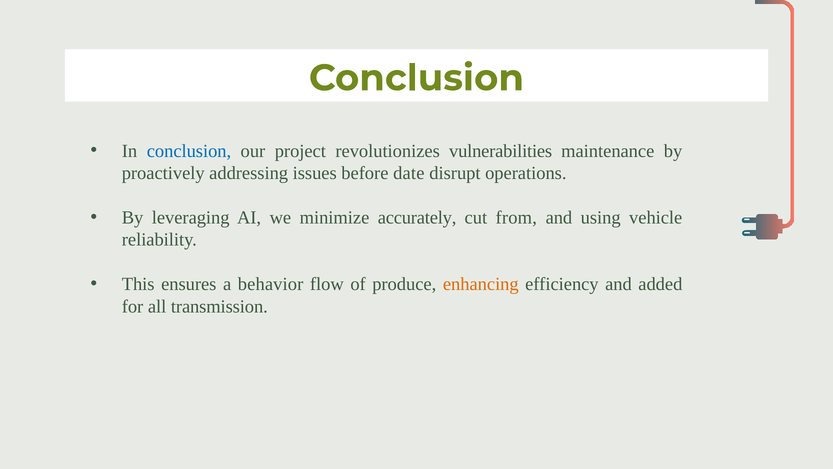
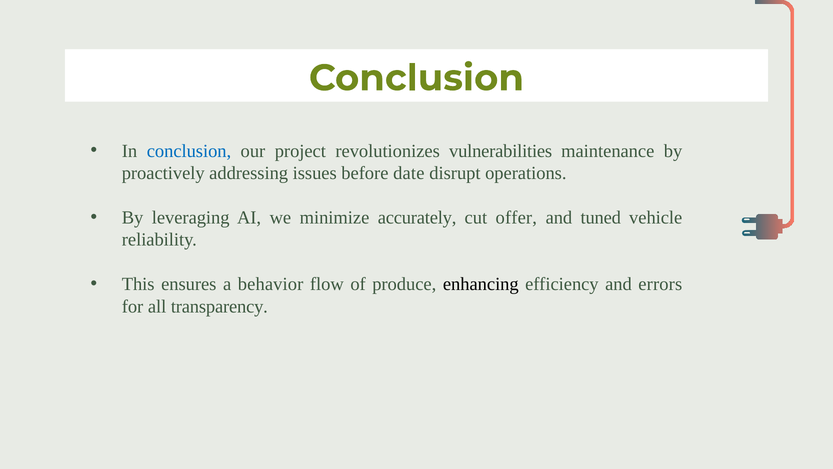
from: from -> offer
using: using -> tuned
enhancing colour: orange -> black
added: added -> errors
transmission: transmission -> transparency
